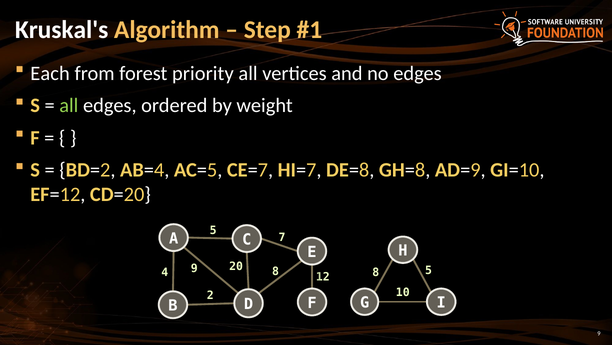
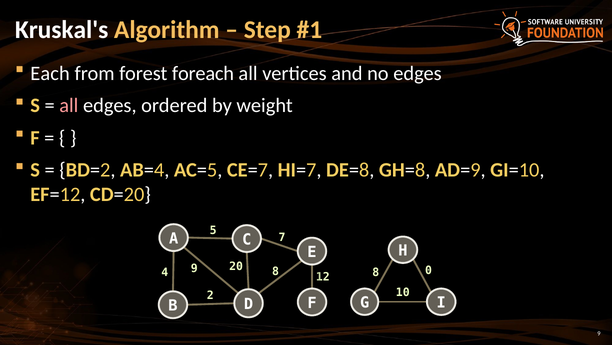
priority: priority -> foreach
all at (69, 105) colour: light green -> pink
8 5: 5 -> 0
